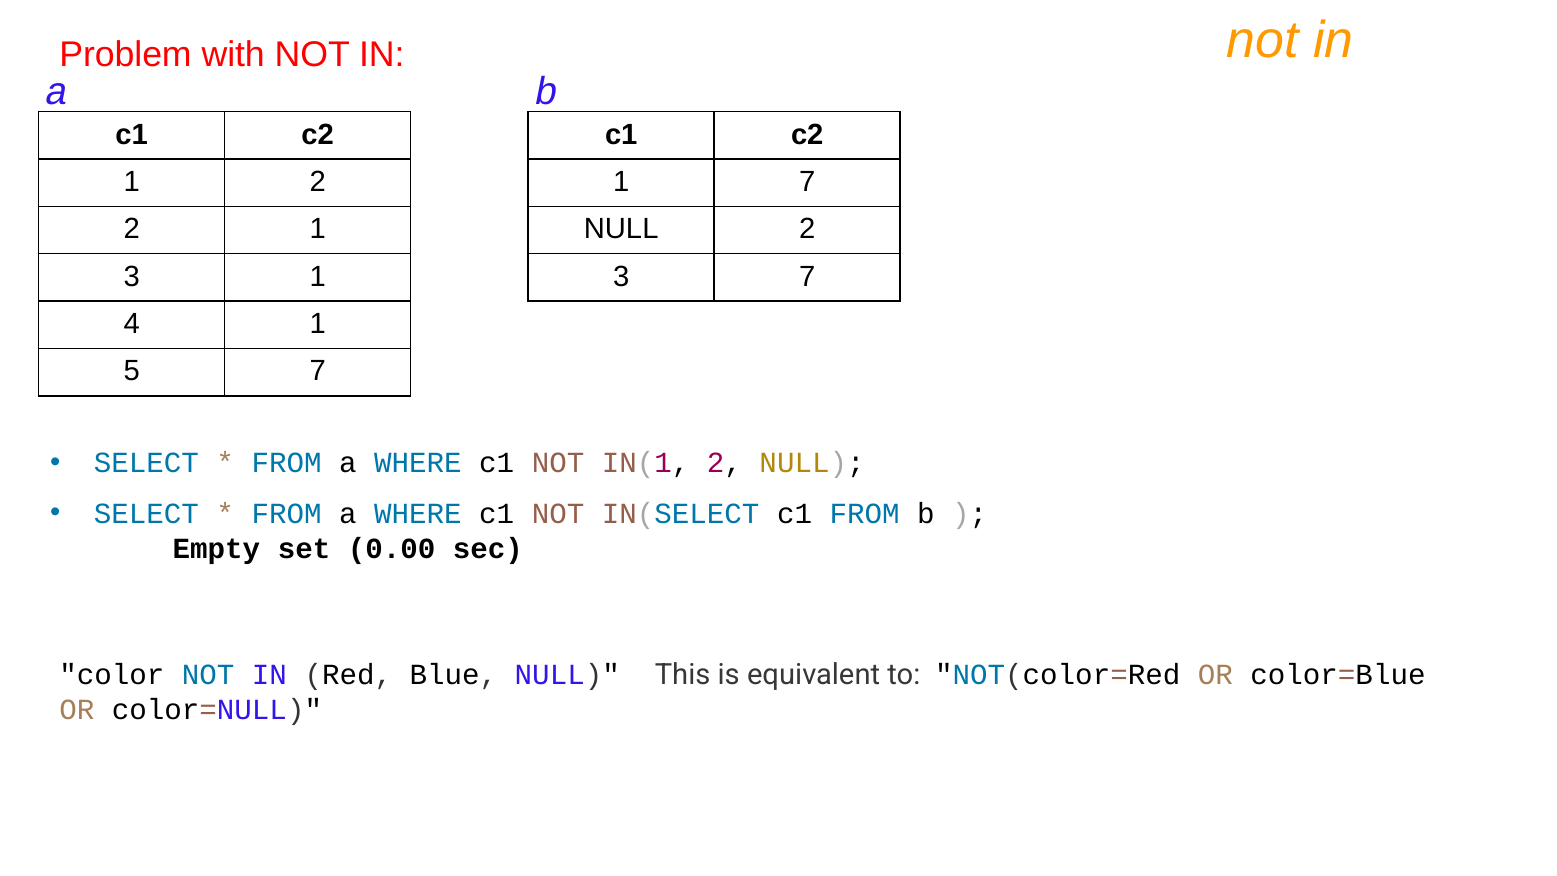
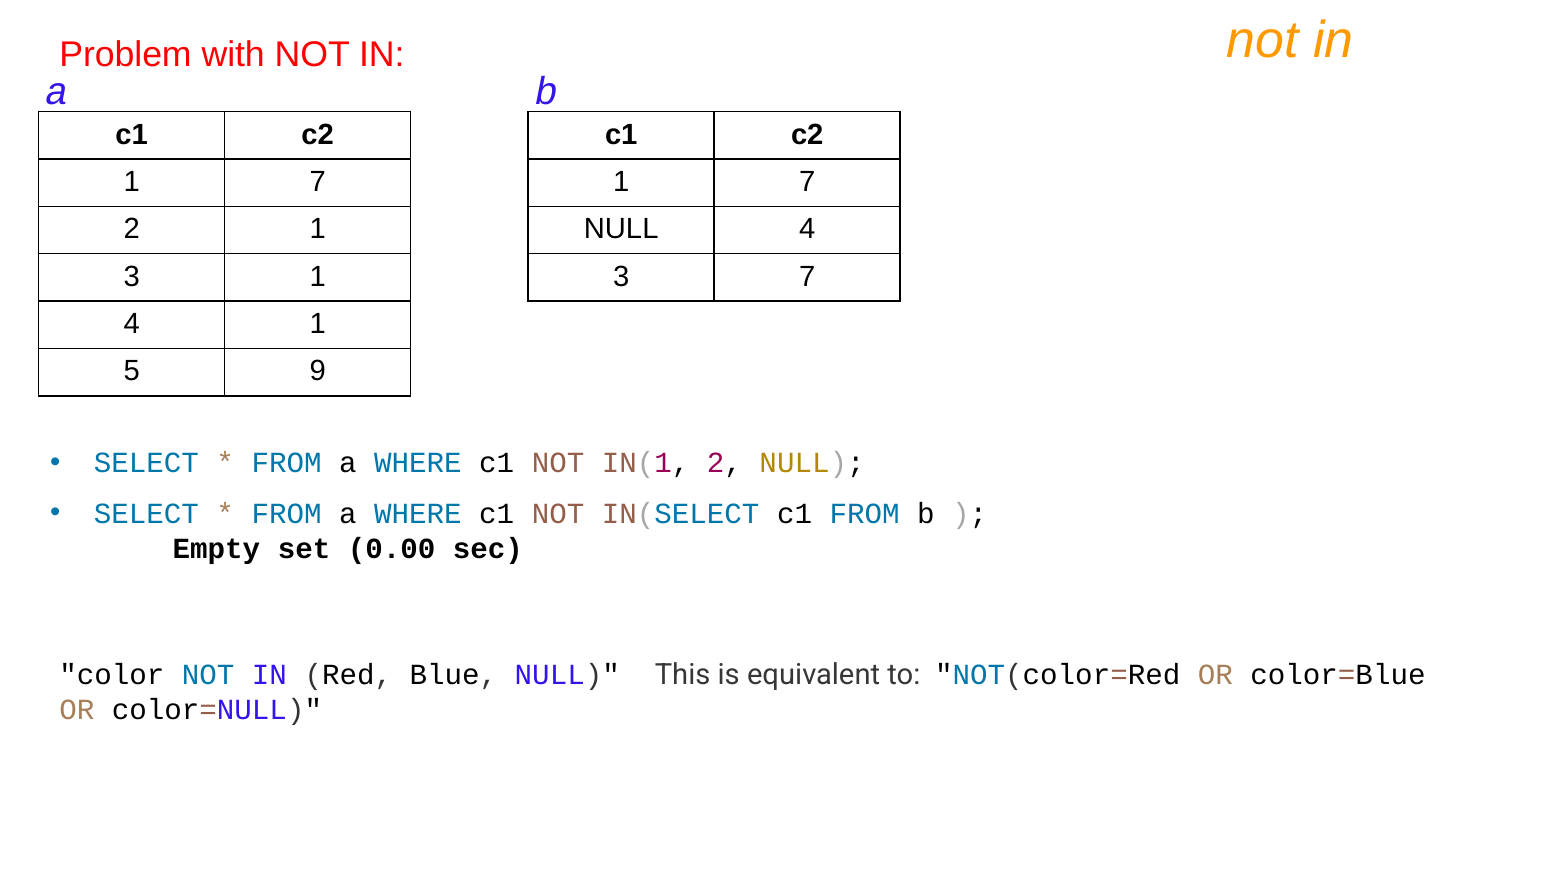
2 at (318, 182): 2 -> 7
NULL 2: 2 -> 4
5 7: 7 -> 9
